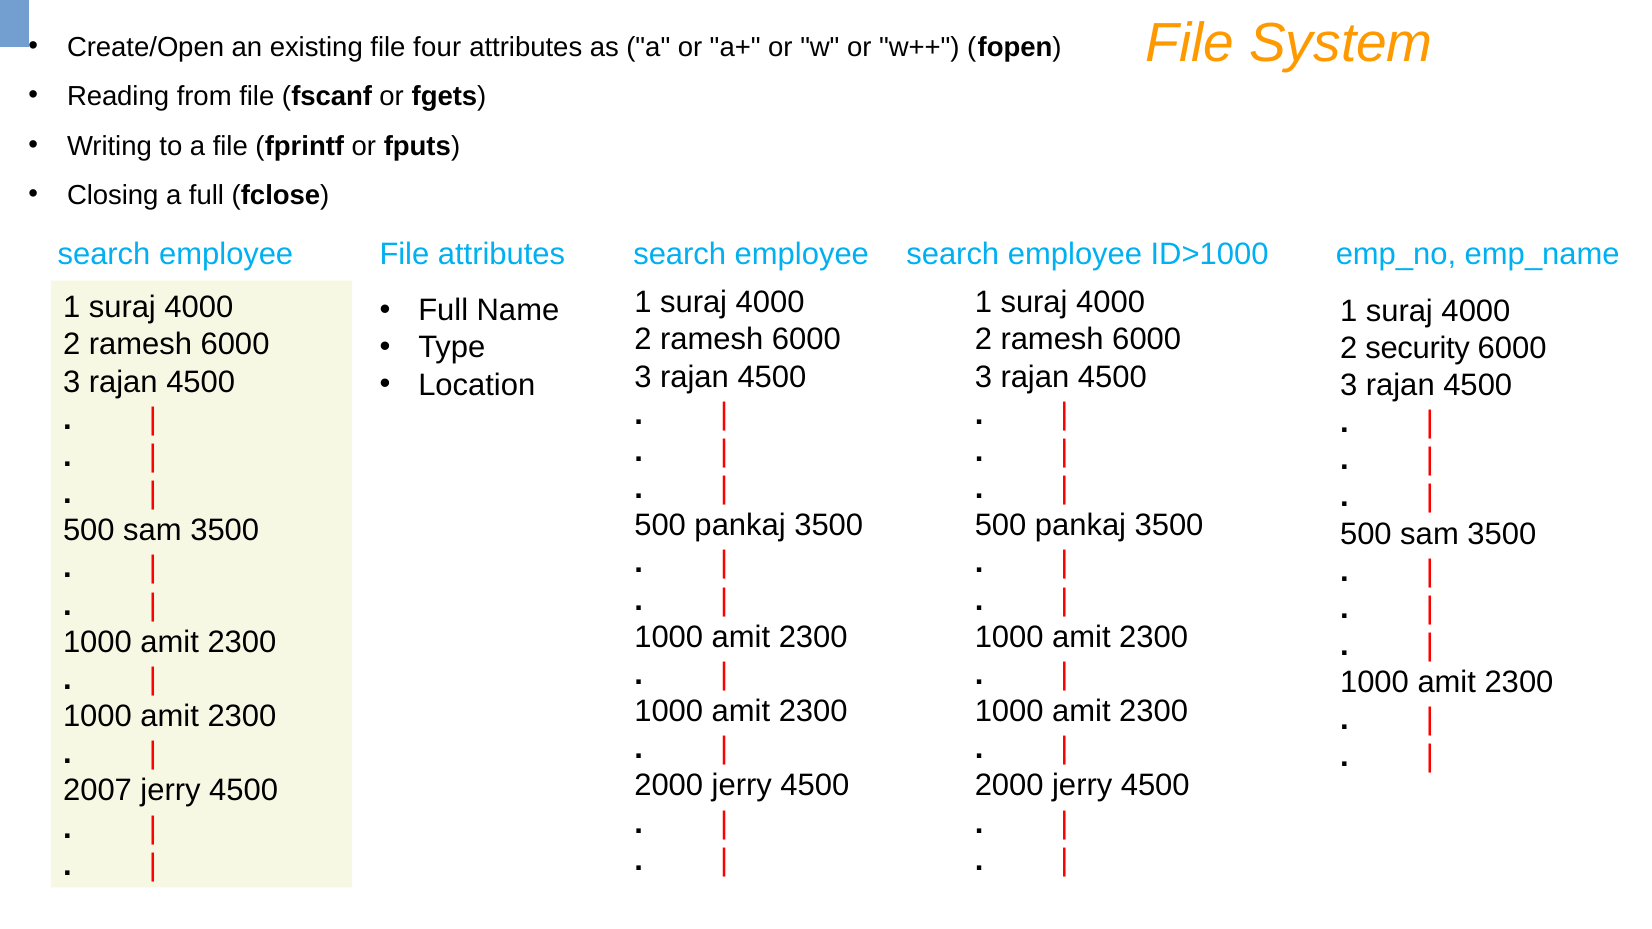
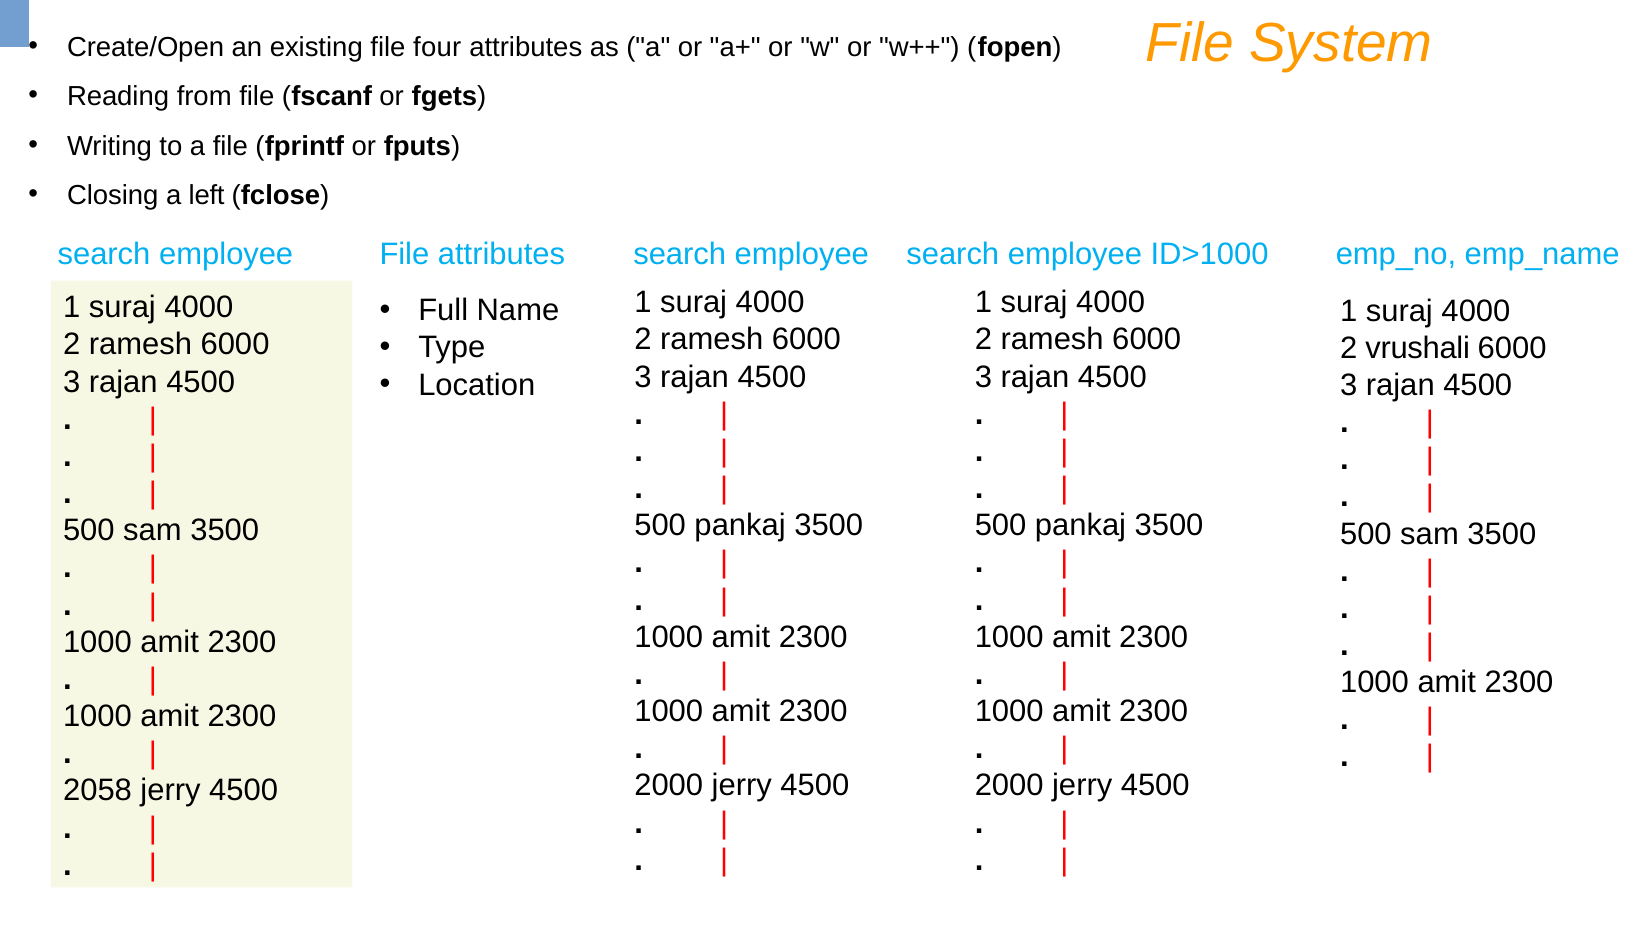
a full: full -> left
security: security -> vrushali
2007: 2007 -> 2058
